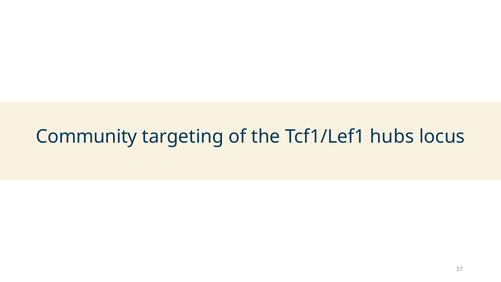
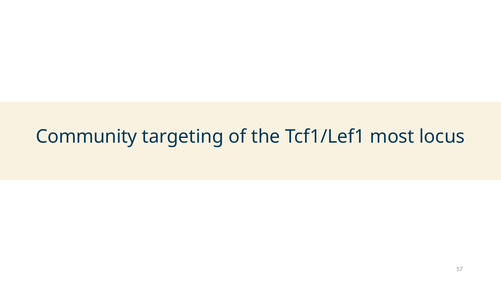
hubs: hubs -> most
